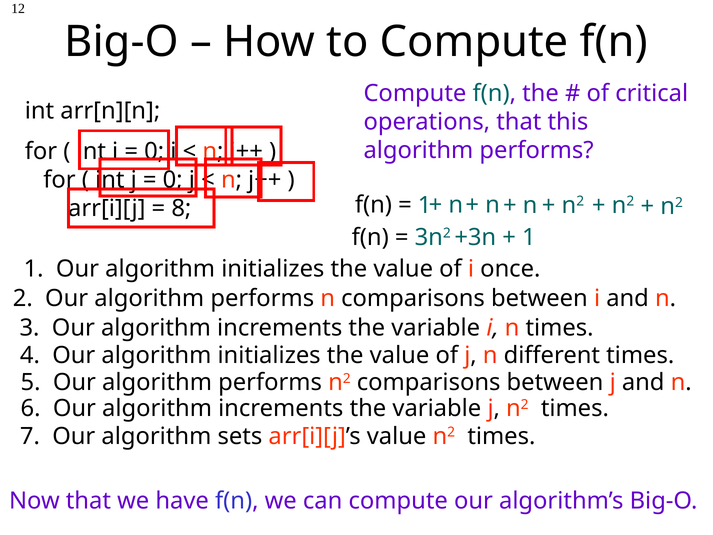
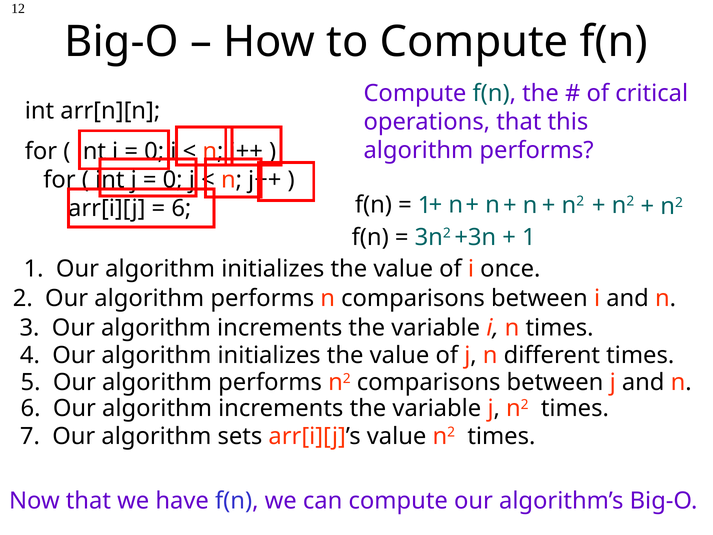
8 at (181, 208): 8 -> 6
